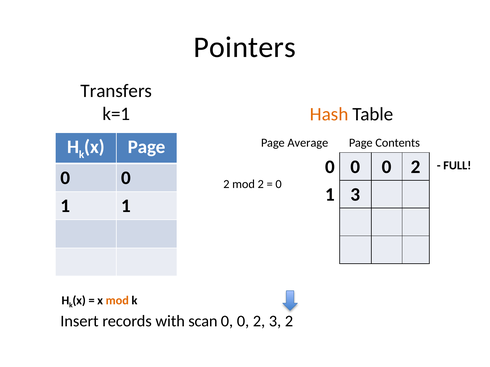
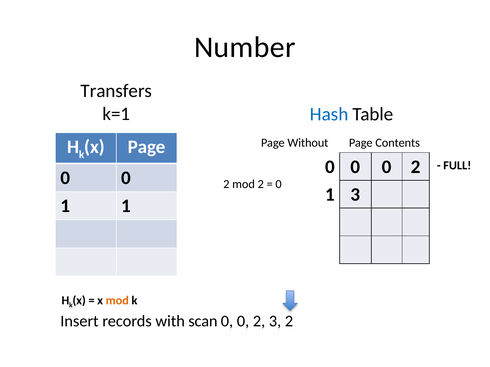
Pointers: Pointers -> Number
Hash colour: orange -> blue
Average: Average -> Without
